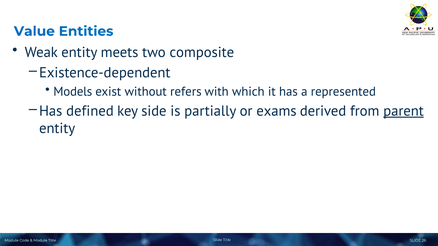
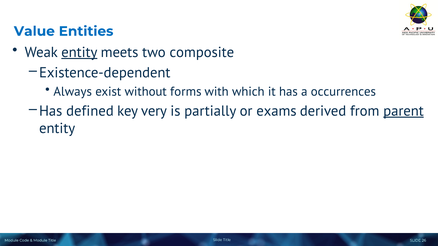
entity at (79, 52) underline: none -> present
Models: Models -> Always
refers: refers -> forms
represented: represented -> occurrences
side: side -> very
